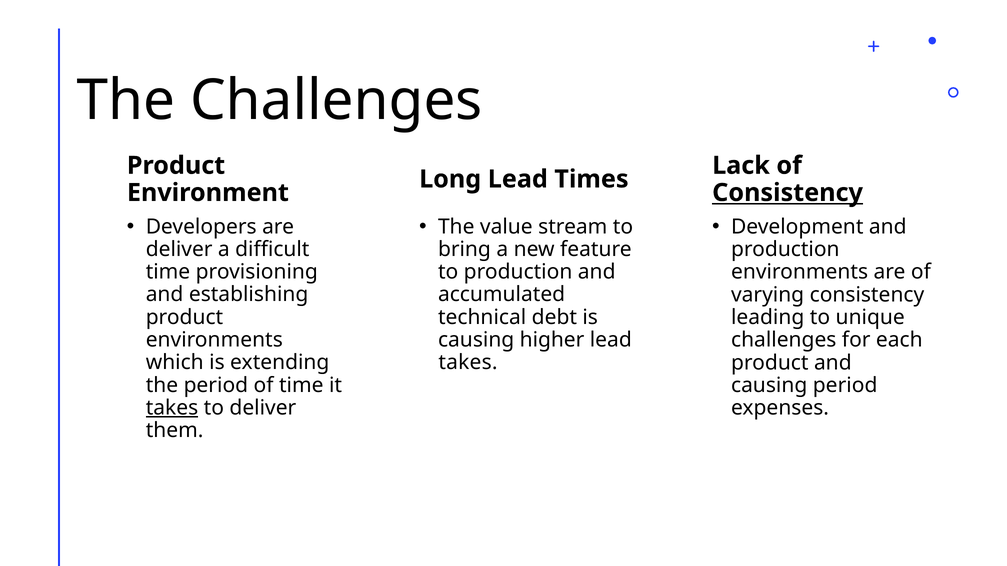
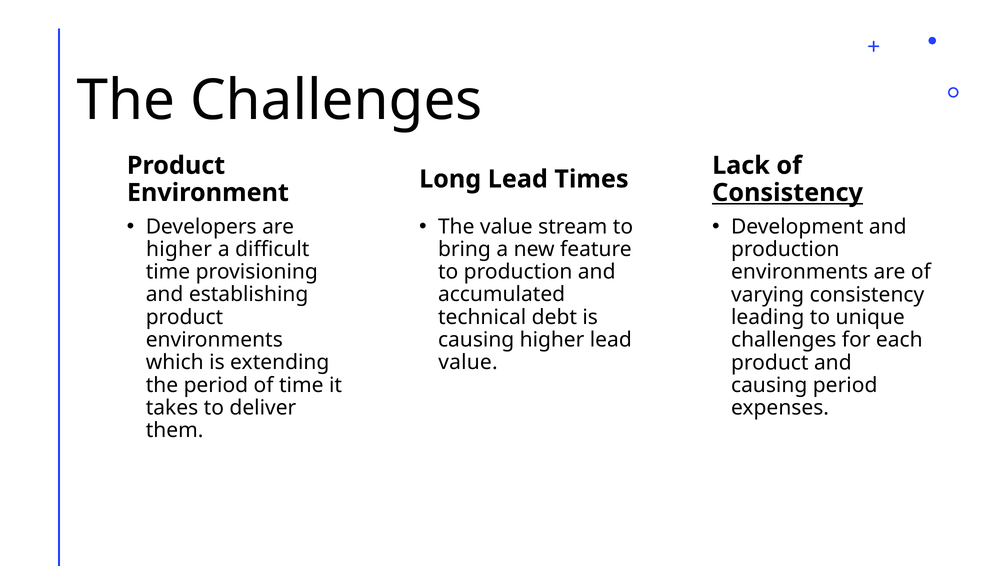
deliver at (179, 249): deliver -> higher
takes at (468, 363): takes -> value
takes at (172, 408) underline: present -> none
